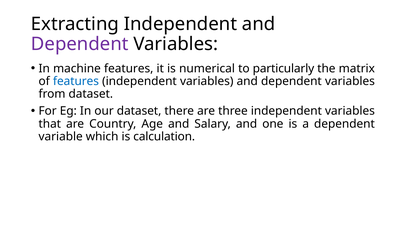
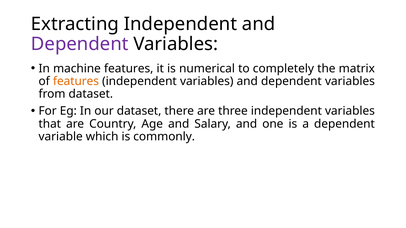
particularly: particularly -> completely
features at (76, 81) colour: blue -> orange
calculation: calculation -> commonly
